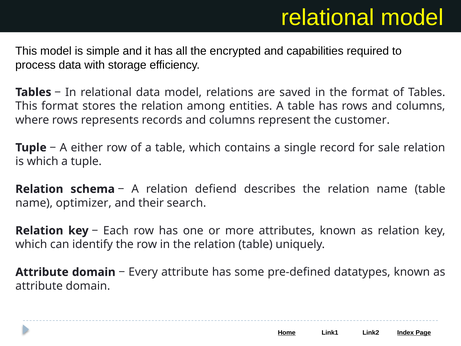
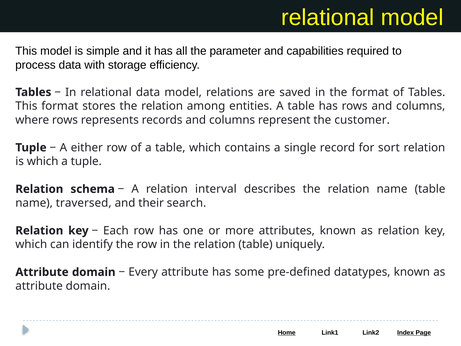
encrypted: encrypted -> parameter
sale: sale -> sort
defiend: defiend -> interval
optimizer: optimizer -> traversed
